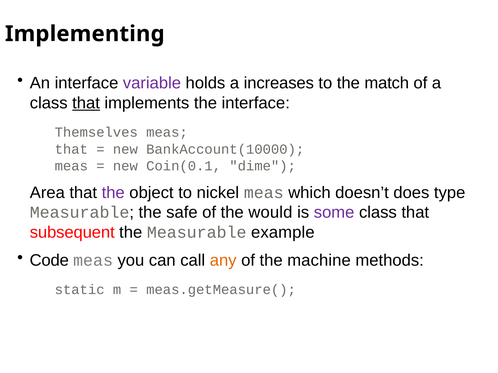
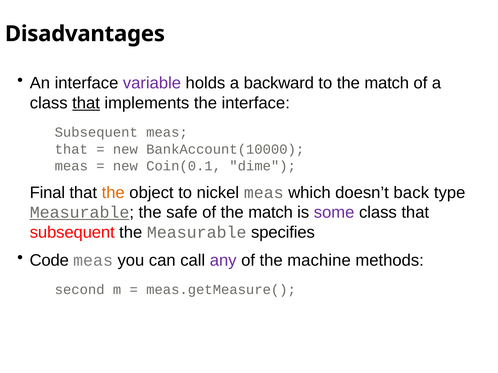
Implementing: Implementing -> Disadvantages
increases: increases -> backward
Themselves at (96, 132): Themselves -> Subsequent
Area: Area -> Final
the at (113, 193) colour: purple -> orange
does: does -> back
Measurable at (80, 213) underline: none -> present
of the would: would -> match
example: example -> specifies
any colour: orange -> purple
static: static -> second
